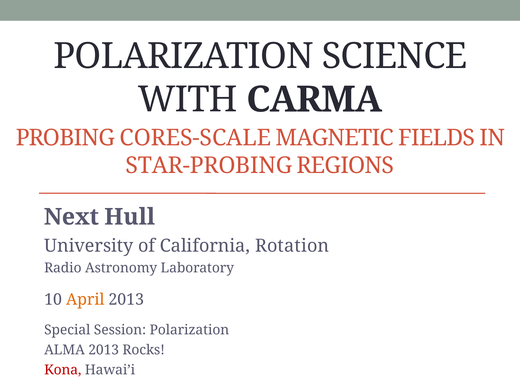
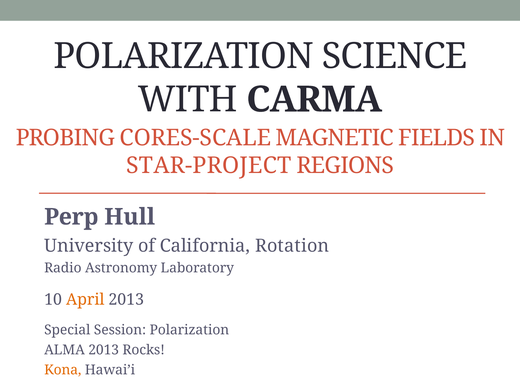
STAR-PROBING: STAR-PROBING -> STAR-PROJECT
Next: Next -> Perp
Kona colour: red -> orange
